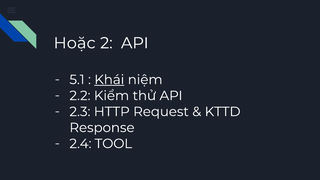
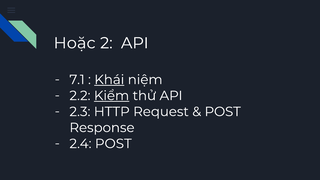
5.1: 5.1 -> 7.1
Kiểm underline: none -> present
KTTD at (223, 112): KTTD -> POST
2.4 TOOL: TOOL -> POST
